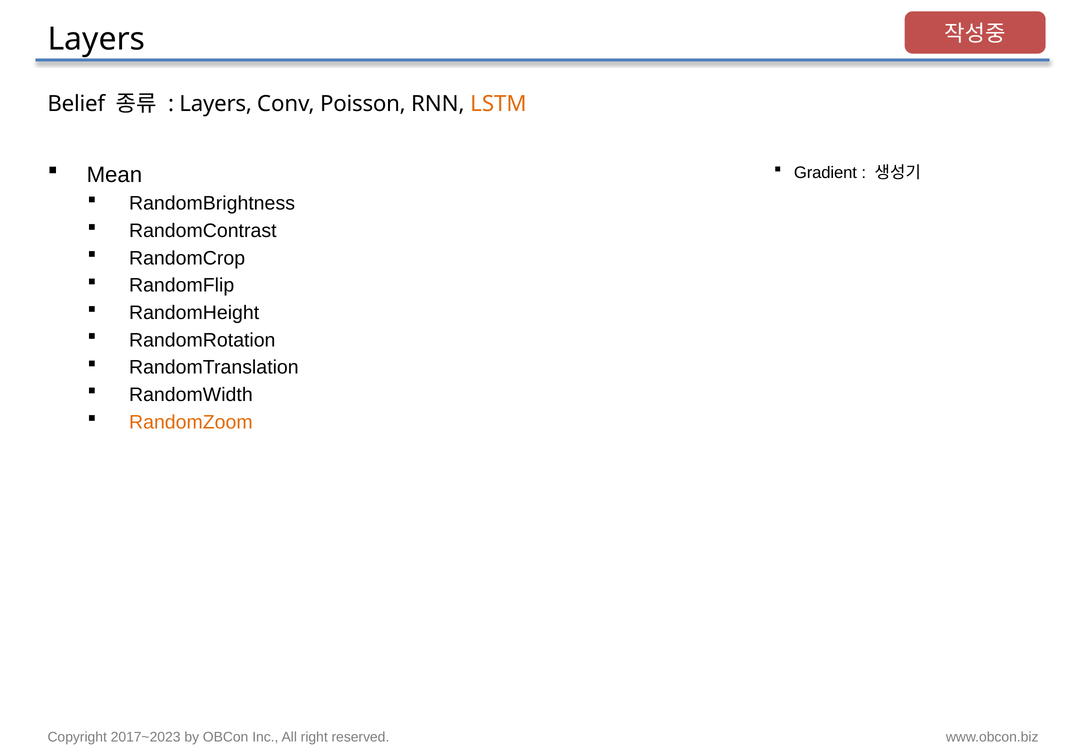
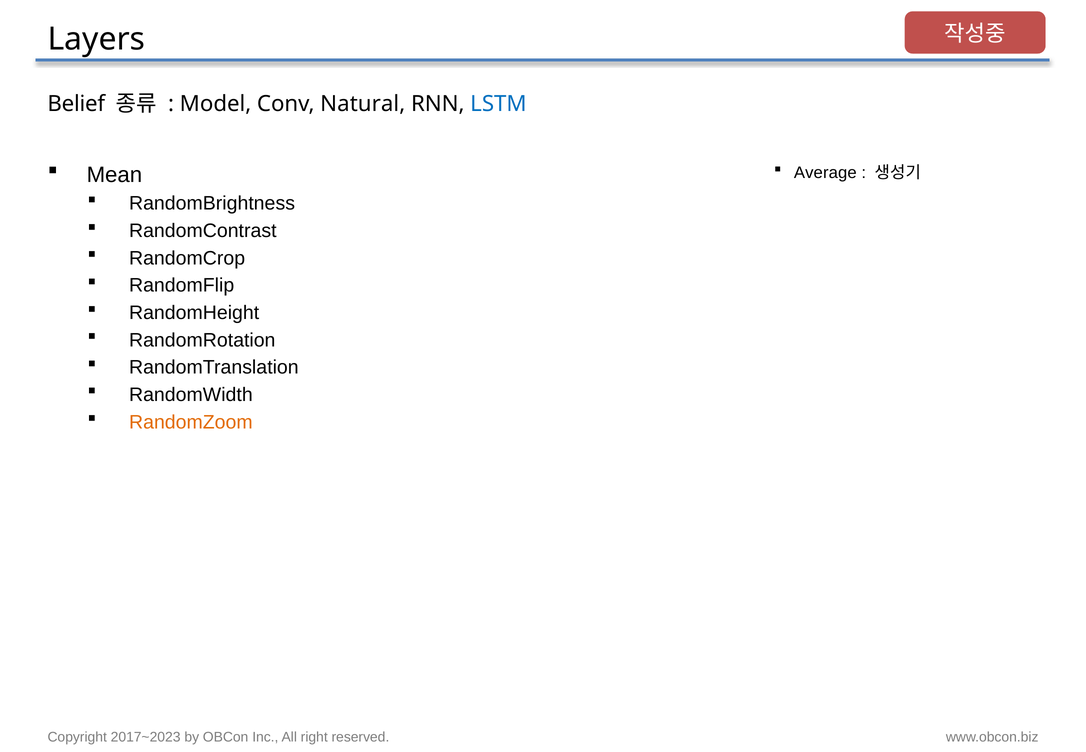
Layers at (216, 104): Layers -> Model
Poisson: Poisson -> Natural
LSTM colour: orange -> blue
Gradient: Gradient -> Average
